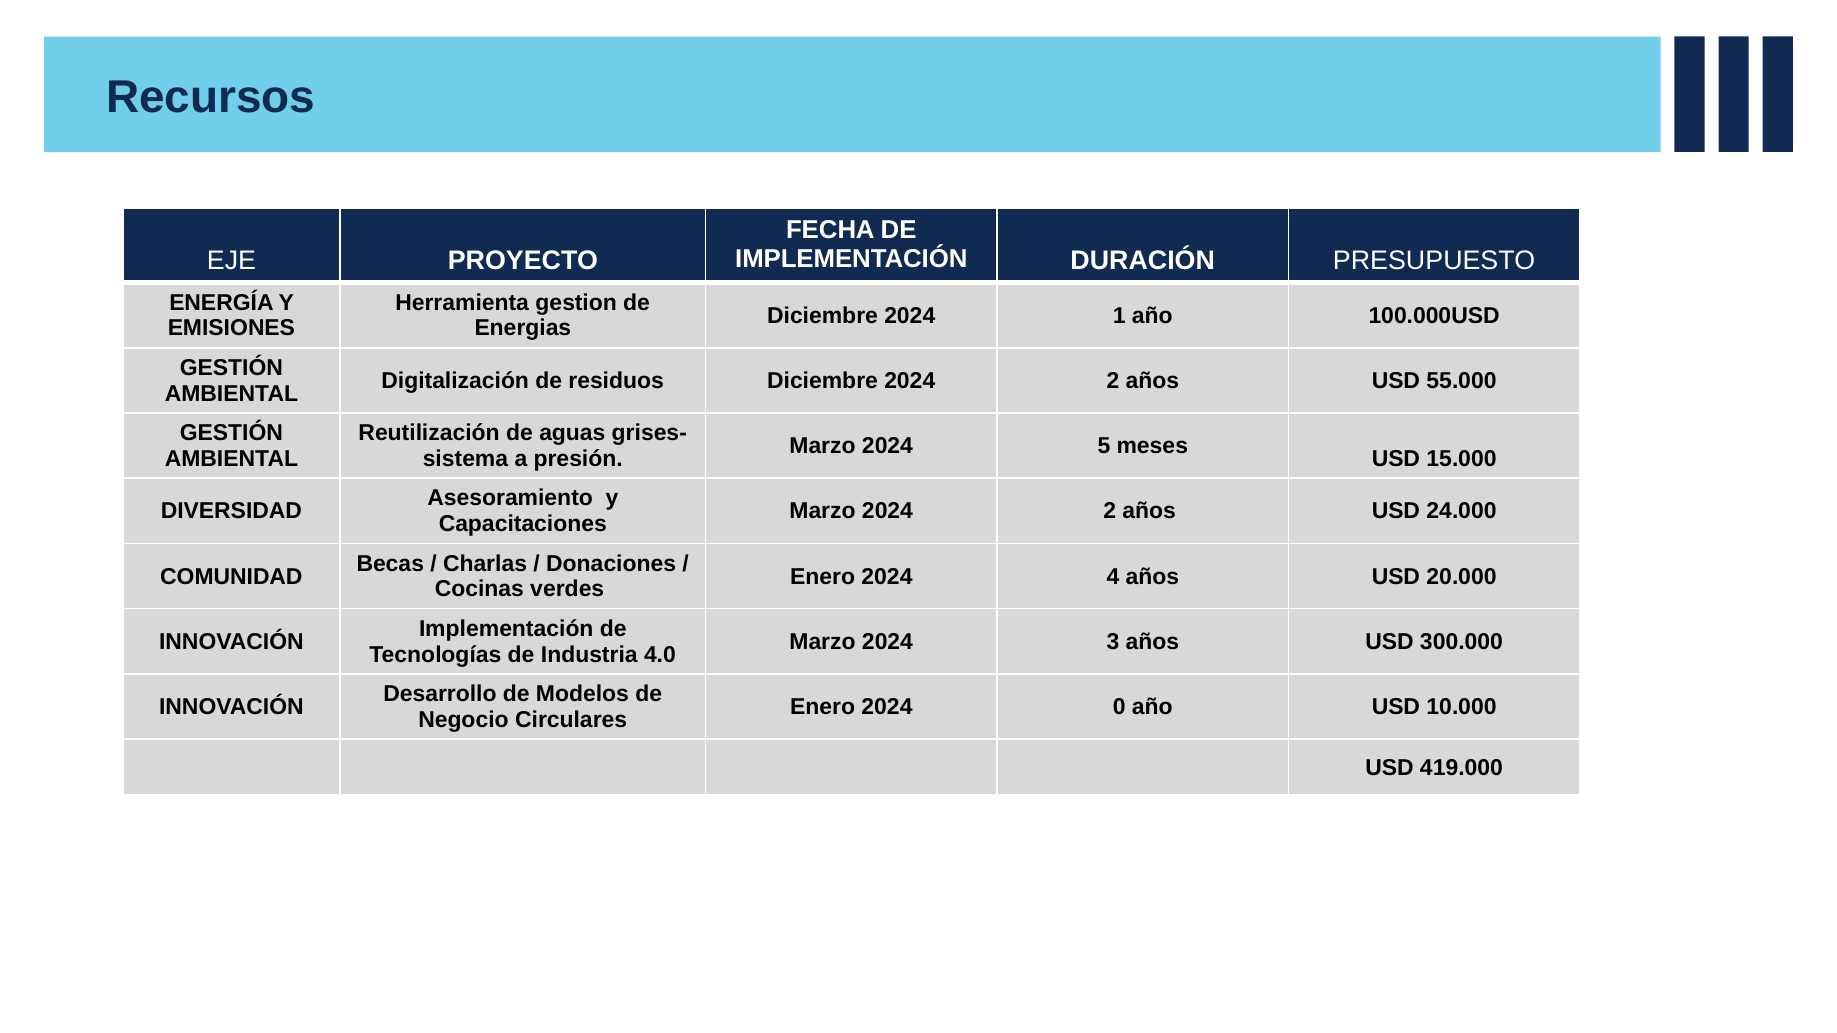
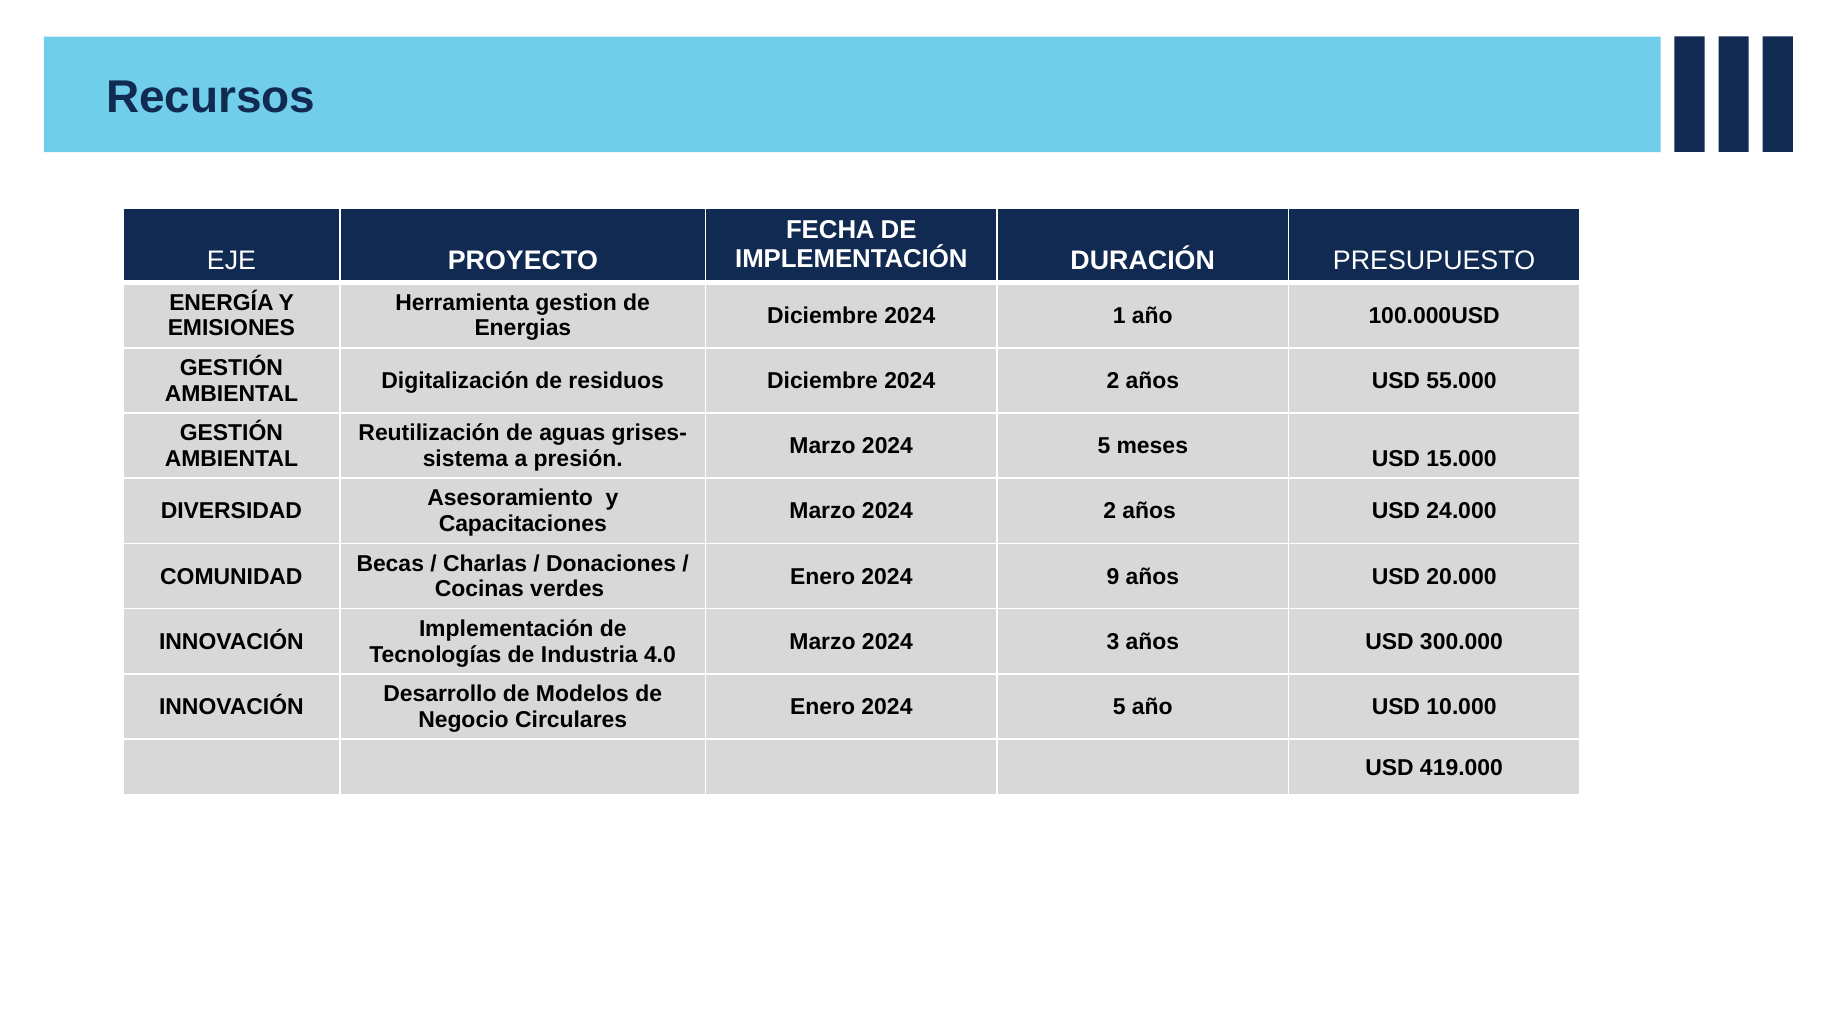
4: 4 -> 9
Enero 2024 0: 0 -> 5
